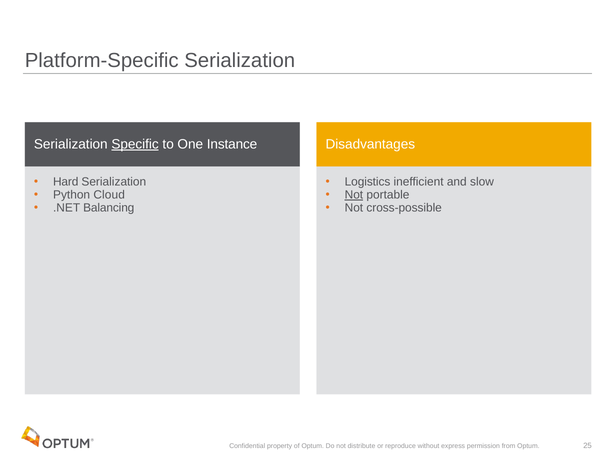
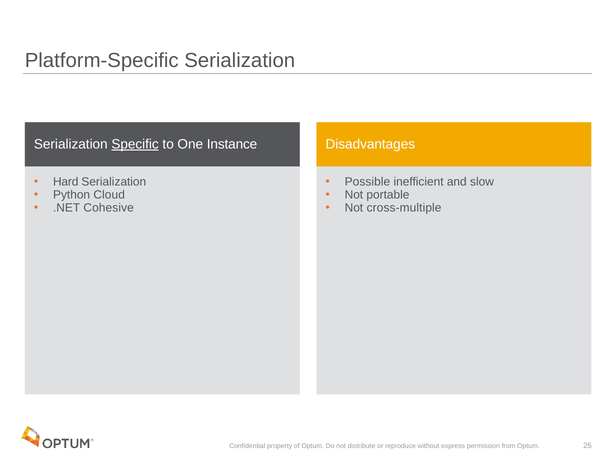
Logistics: Logistics -> Possible
Not at (354, 195) underline: present -> none
Balancing: Balancing -> Cohesive
cross-possible: cross-possible -> cross-multiple
